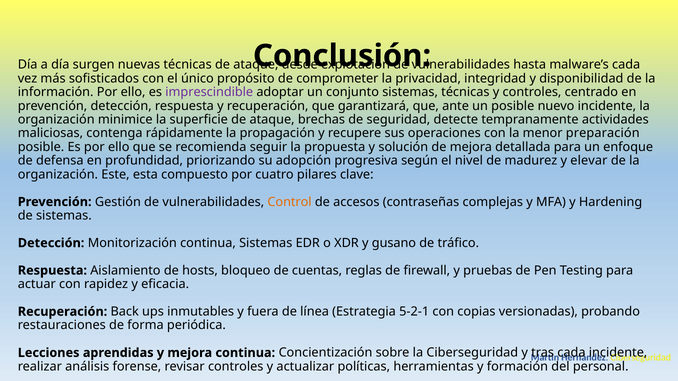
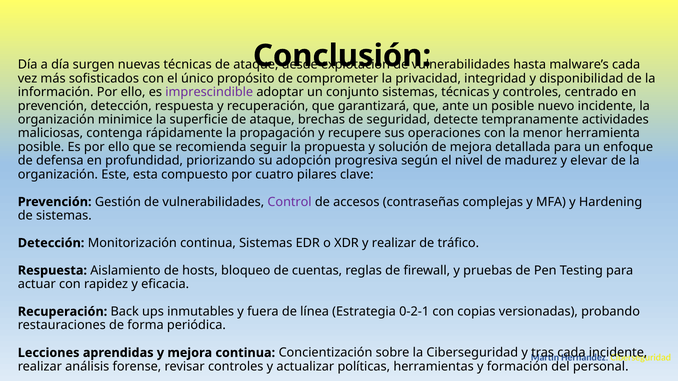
preparación: preparación -> herramienta
Control colour: orange -> purple
y gusano: gusano -> realizar
5-2-1: 5-2-1 -> 0-2-1
